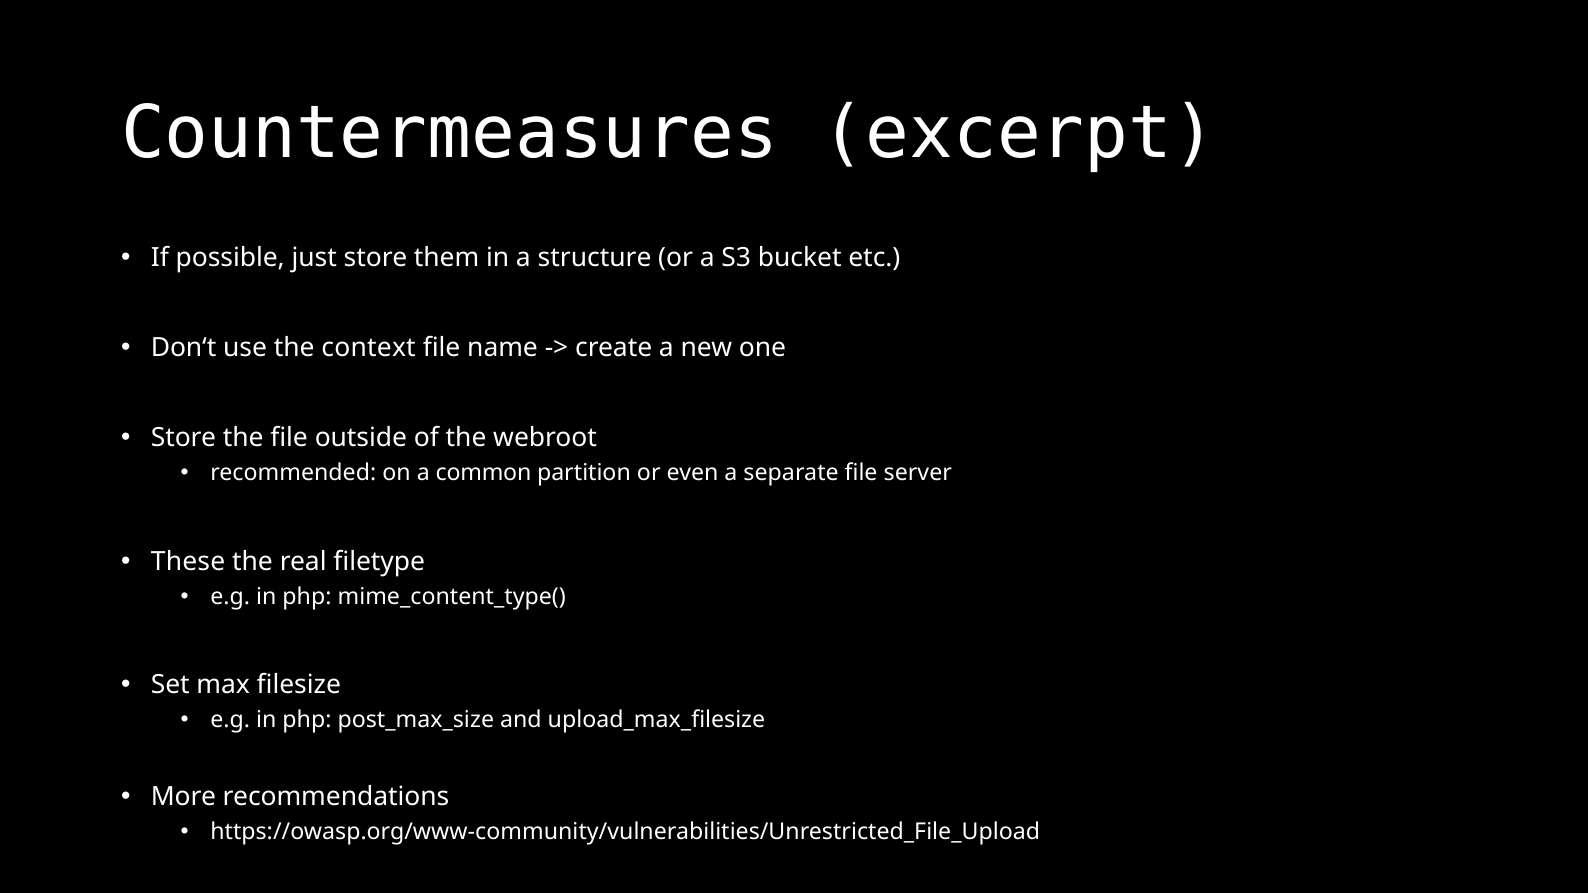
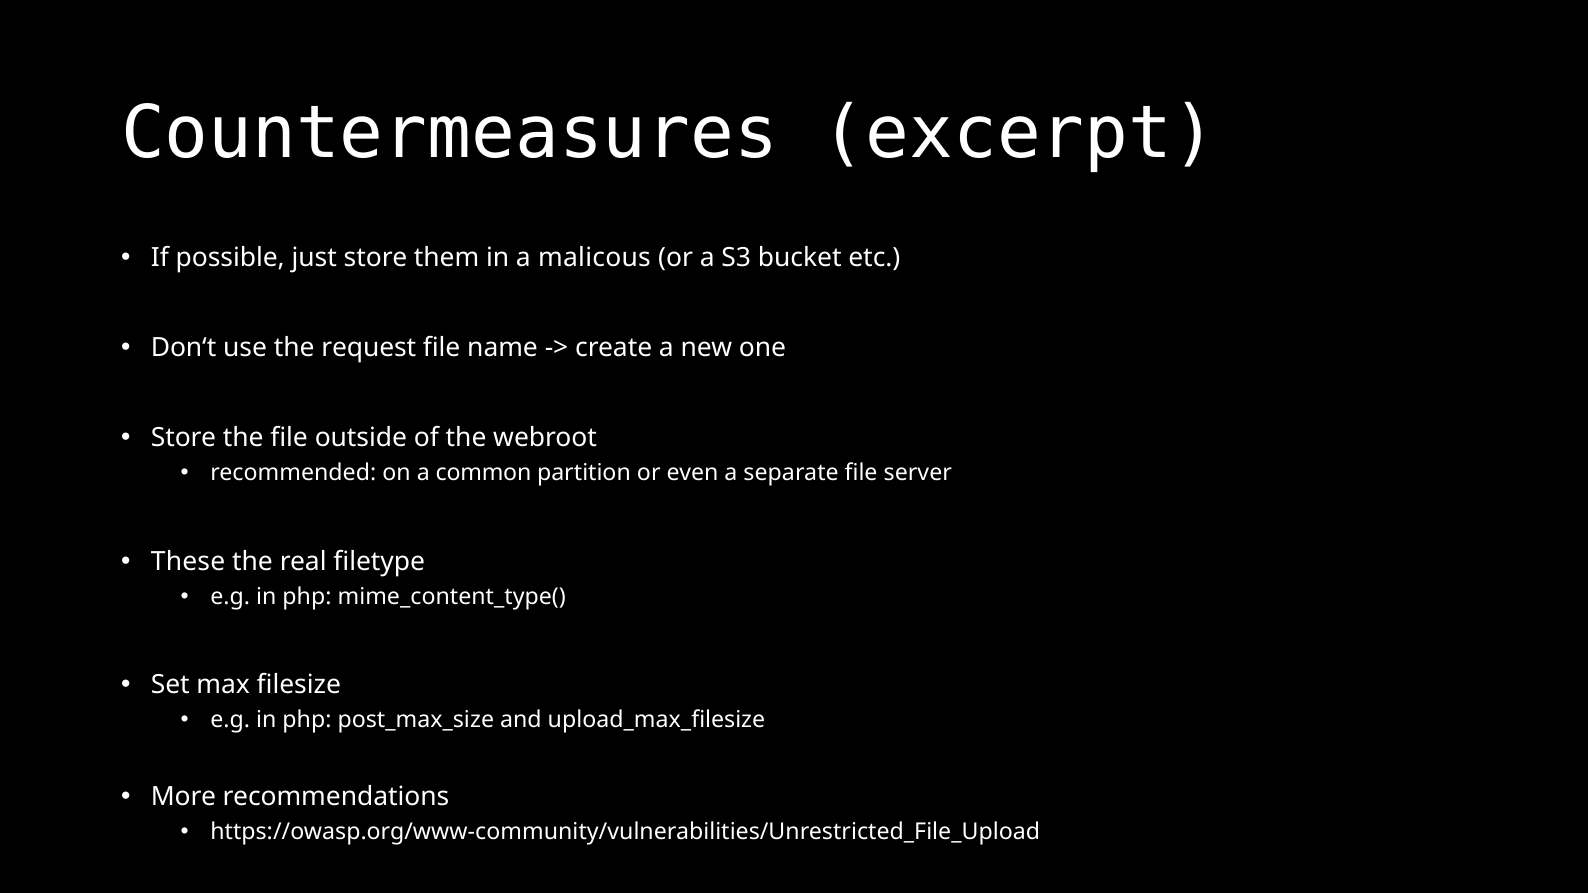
structure: structure -> malicous
context: context -> request
